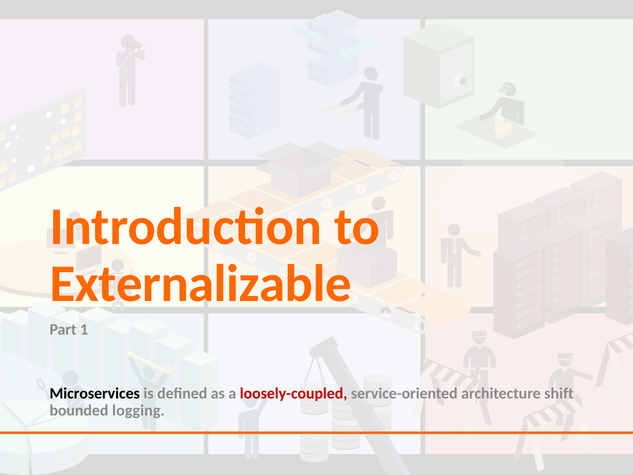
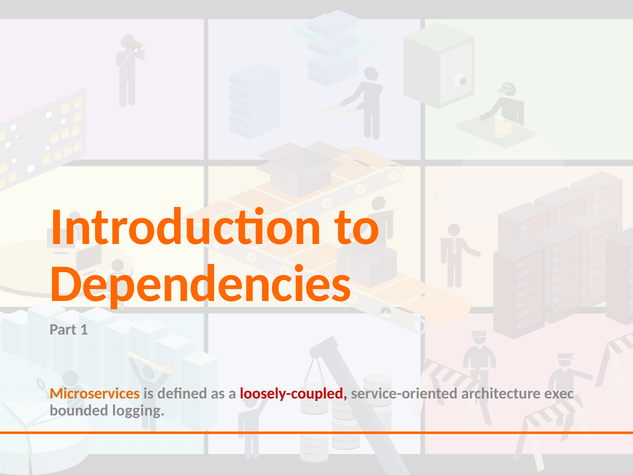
Externalizable: Externalizable -> Dependencies
Microservices colour: black -> orange
shift: shift -> exec
